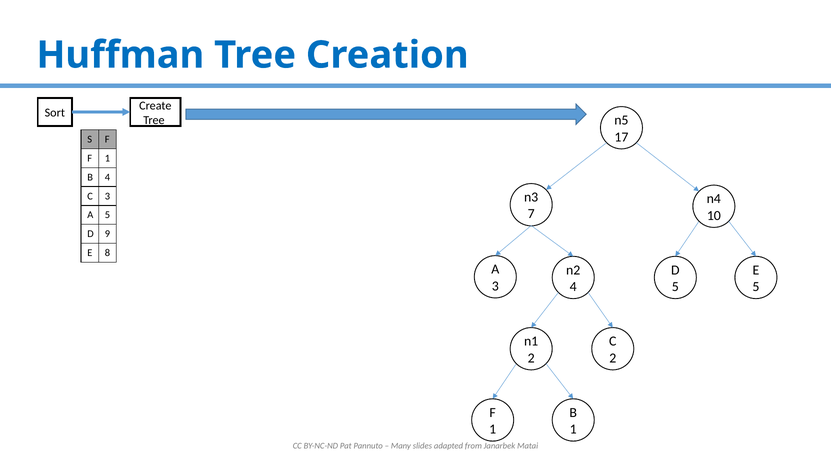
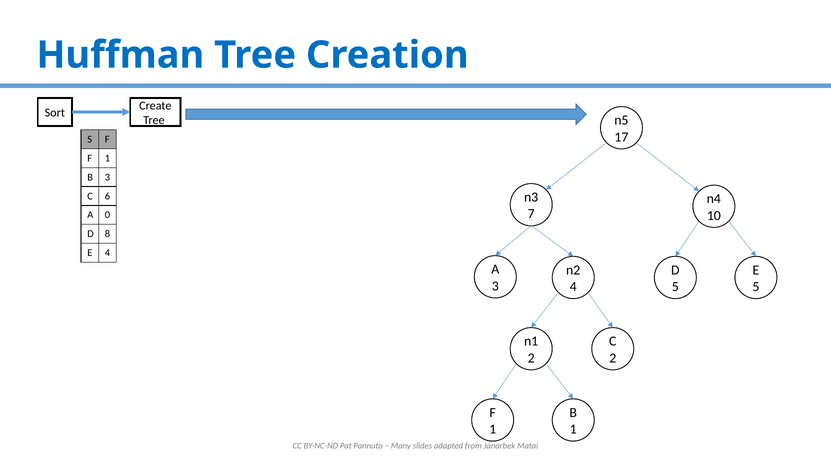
B 4: 4 -> 3
C 3: 3 -> 6
A 5: 5 -> 0
9: 9 -> 8
E 8: 8 -> 4
